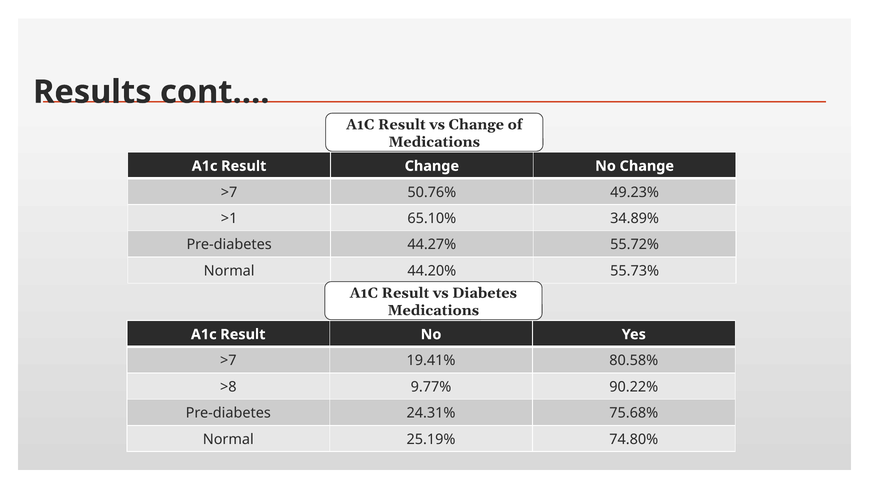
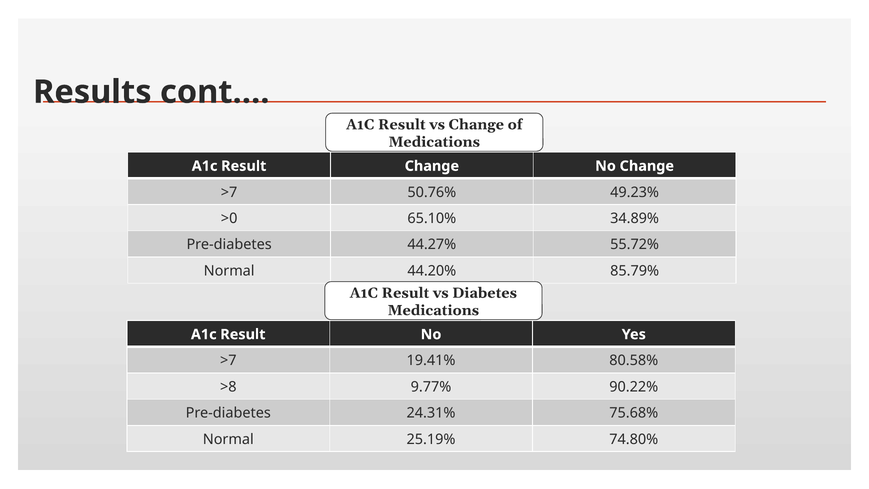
>1: >1 -> >0
55.73%: 55.73% -> 85.79%
